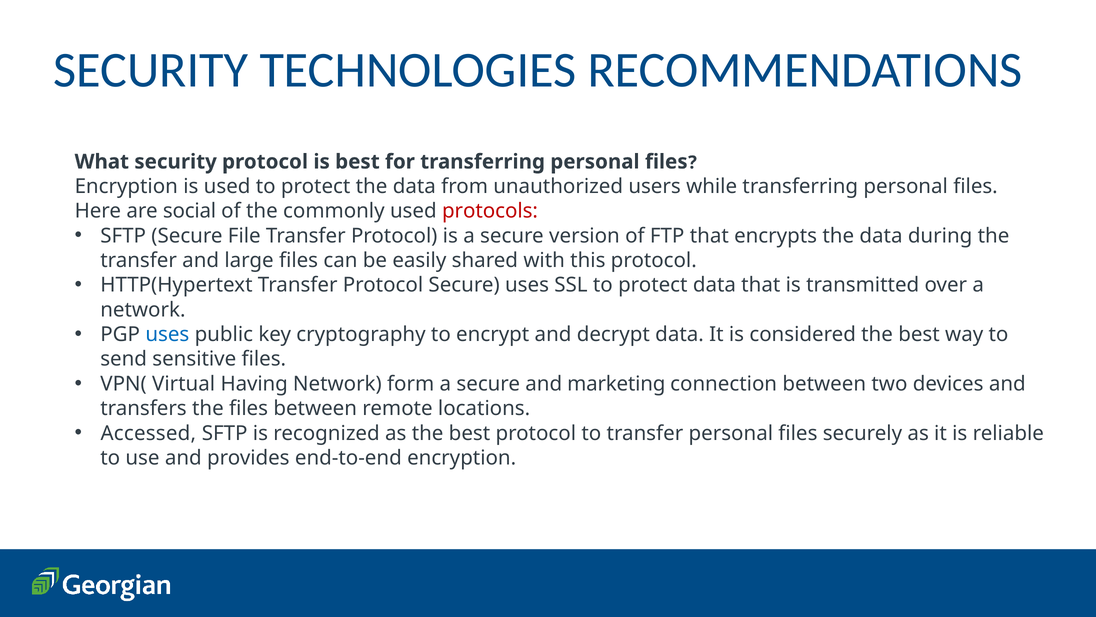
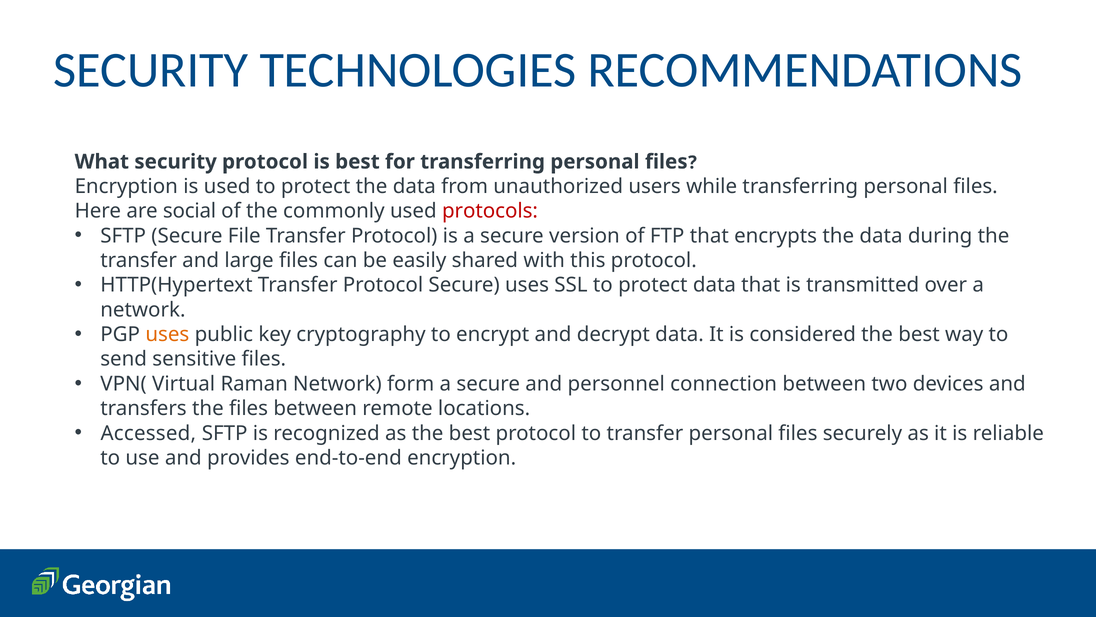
uses at (167, 334) colour: blue -> orange
Having: Having -> Raman
marketing: marketing -> personnel
